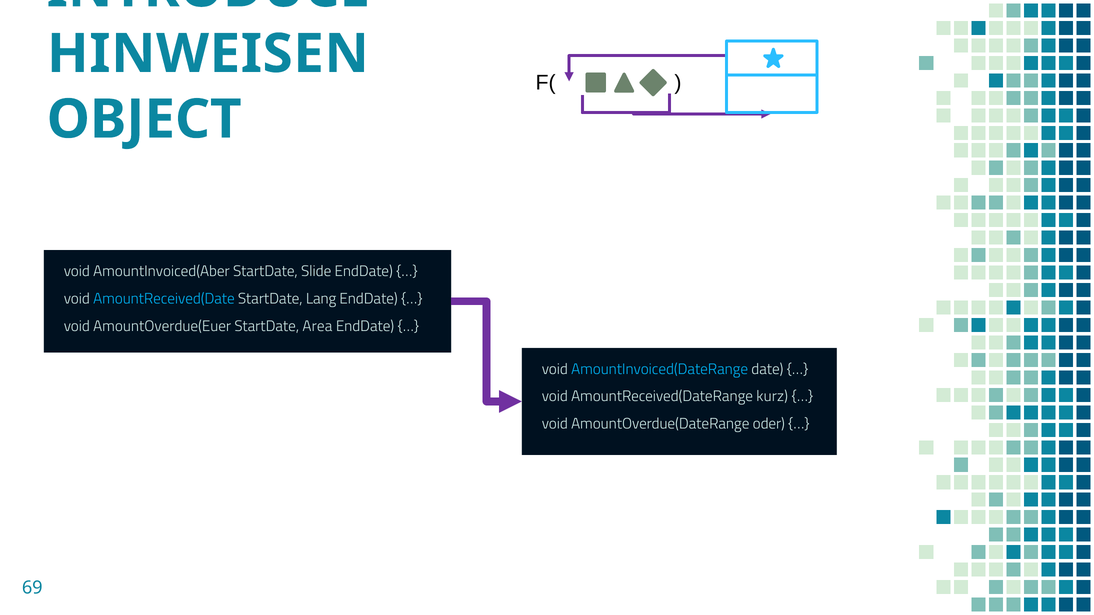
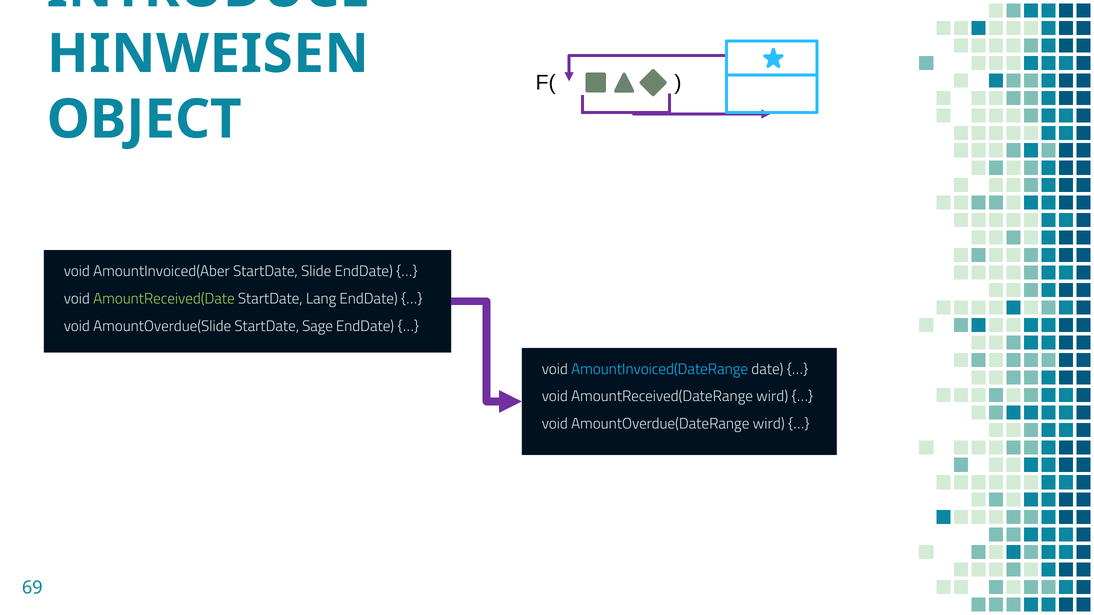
AmountReceived(Date colour: light blue -> light green
AmountOverdue(Euer: AmountOverdue(Euer -> AmountOverdue(Slide
Area: Area -> Sage
AmountReceived(DateRange kurz: kurz -> wird
AmountOverdue(DateRange oder: oder -> wird
